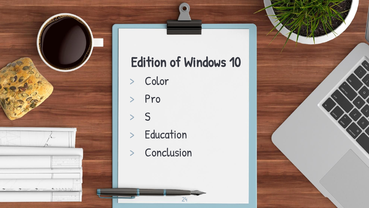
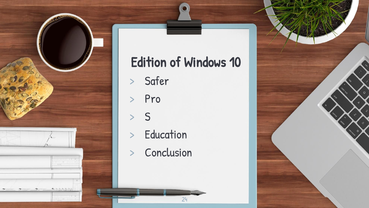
Color: Color -> Safer
